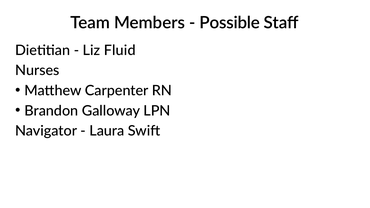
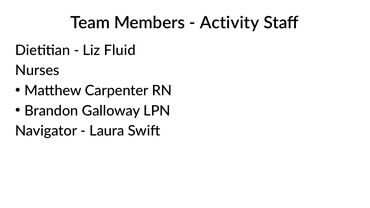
Possible: Possible -> Activity
